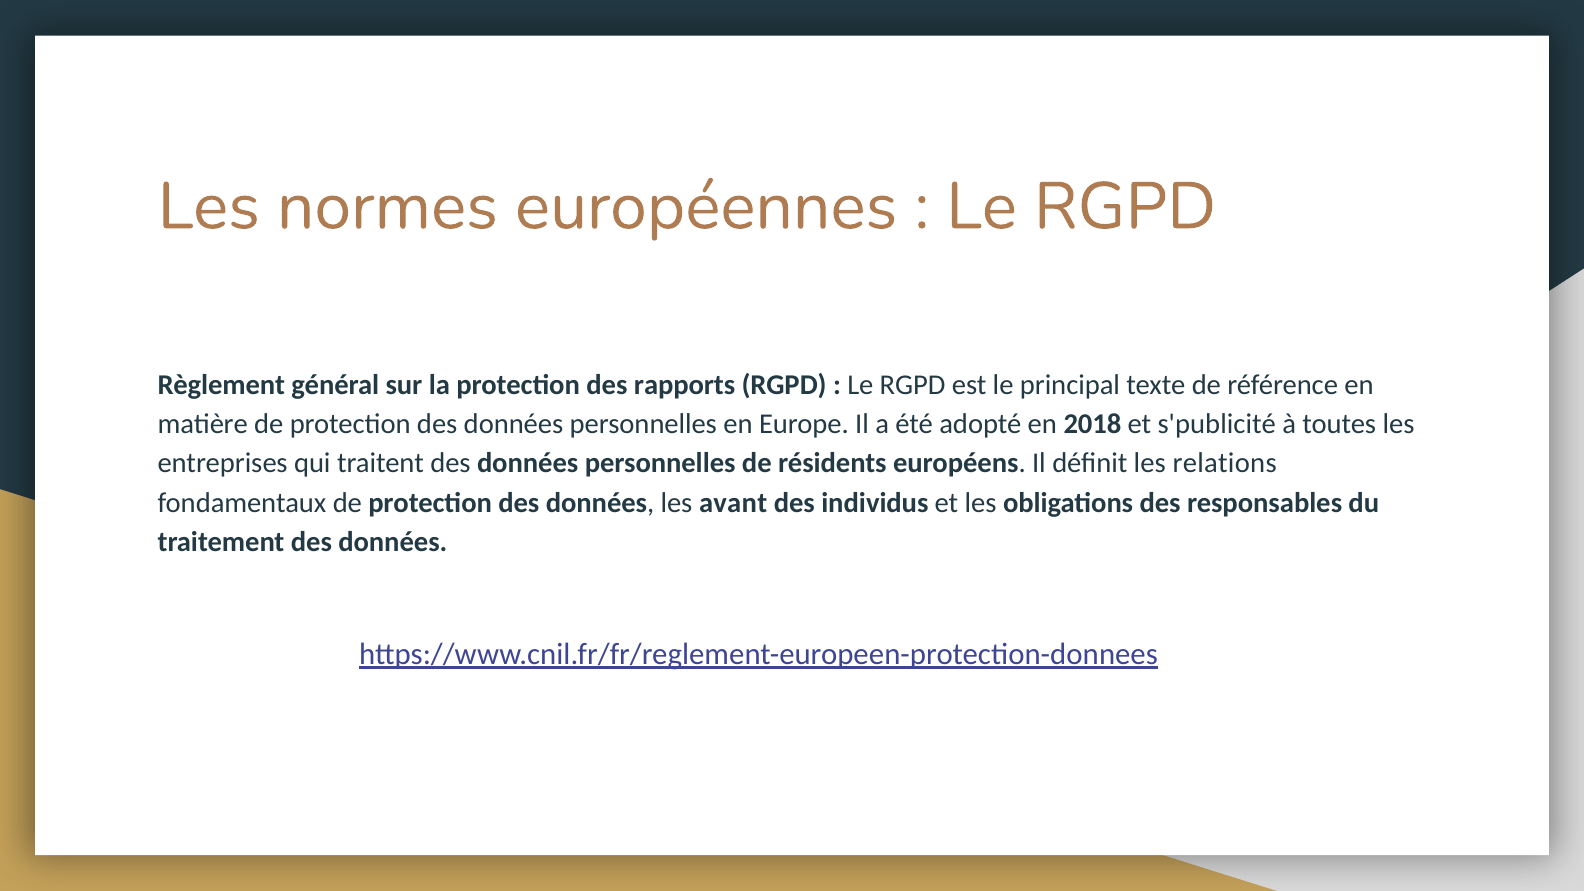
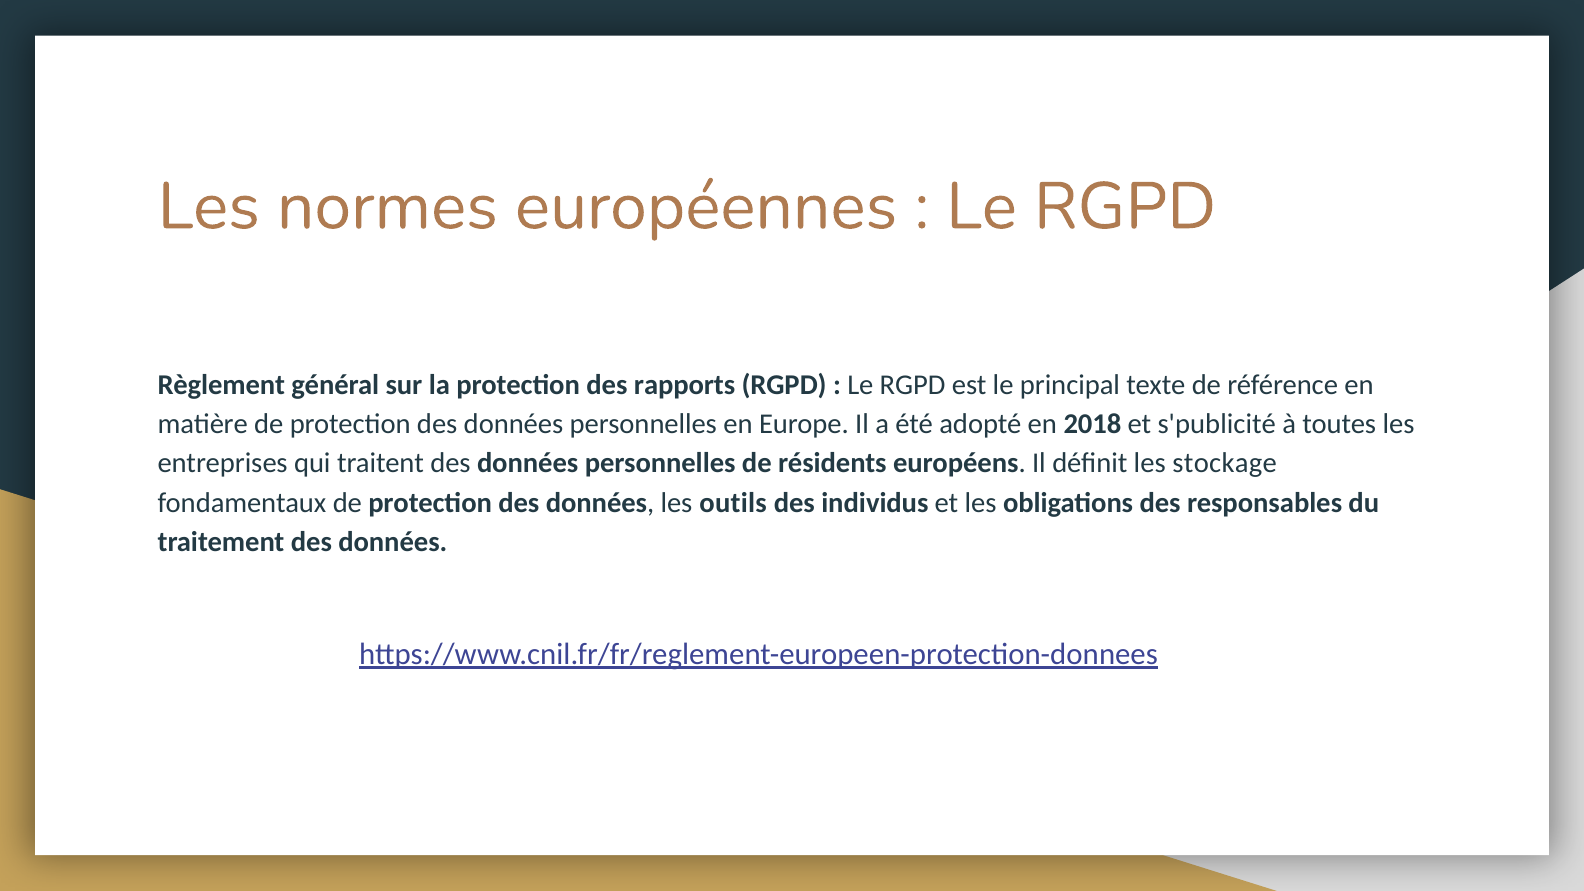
relations: relations -> stockage
avant: avant -> outils
